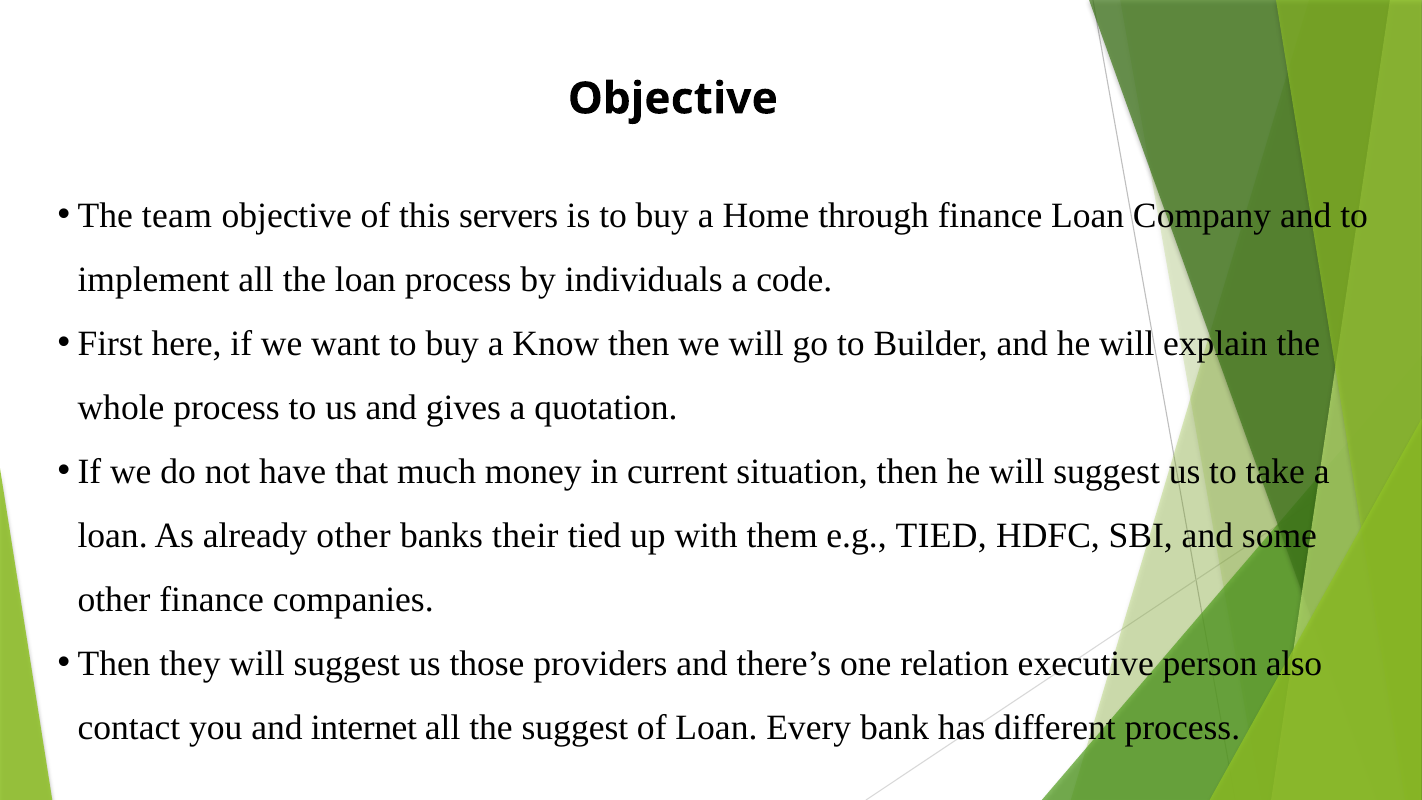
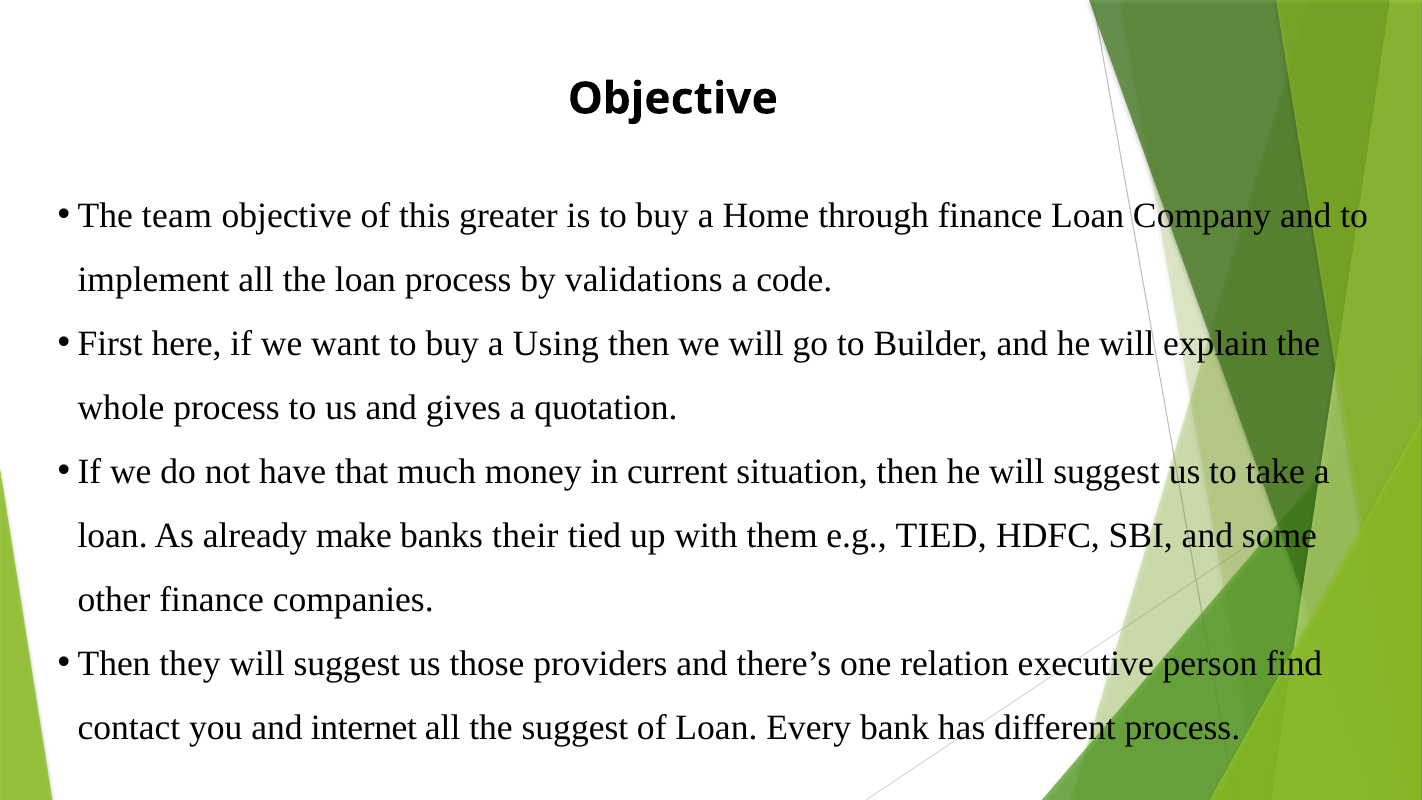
servers: servers -> greater
individuals: individuals -> validations
Know: Know -> Using
already other: other -> make
also: also -> find
